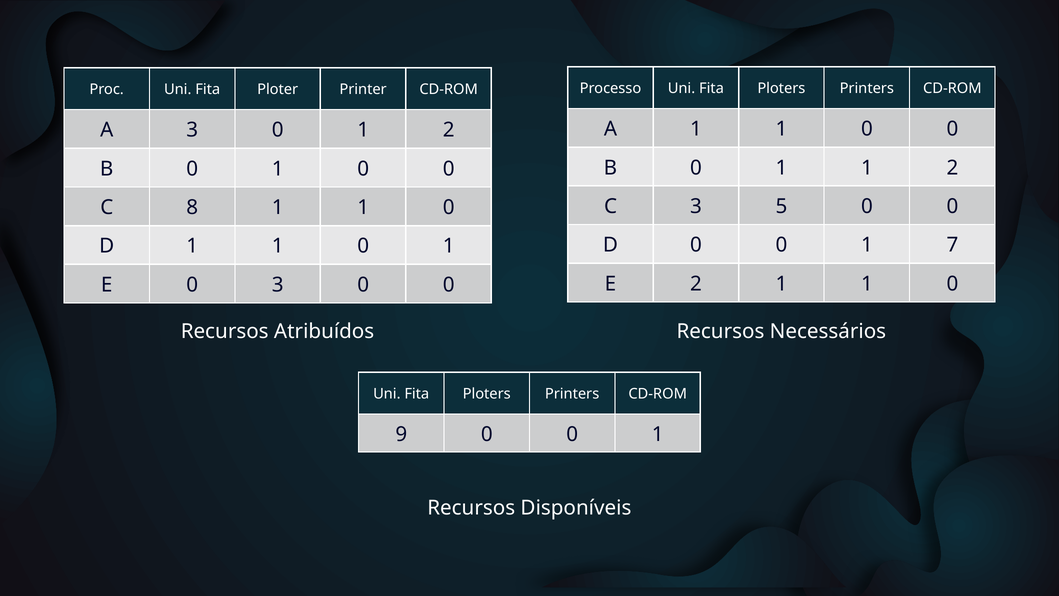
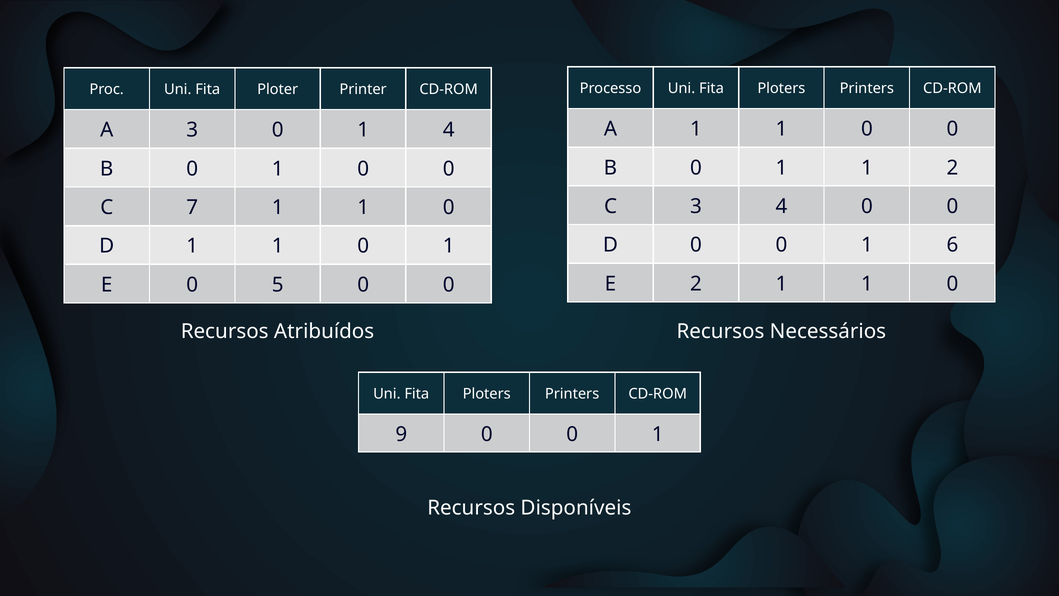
0 1 2: 2 -> 4
3 5: 5 -> 4
8: 8 -> 7
7: 7 -> 6
0 3: 3 -> 5
